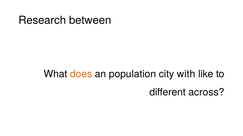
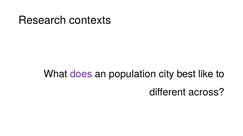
between: between -> contexts
does colour: orange -> purple
with: with -> best
